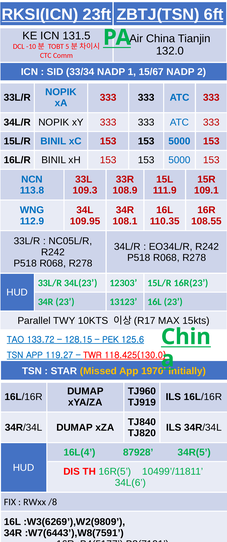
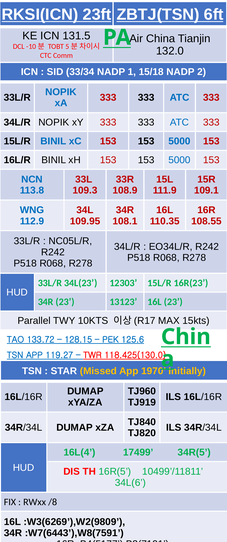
15/67: 15/67 -> 15/18
87928: 87928 -> 17499
